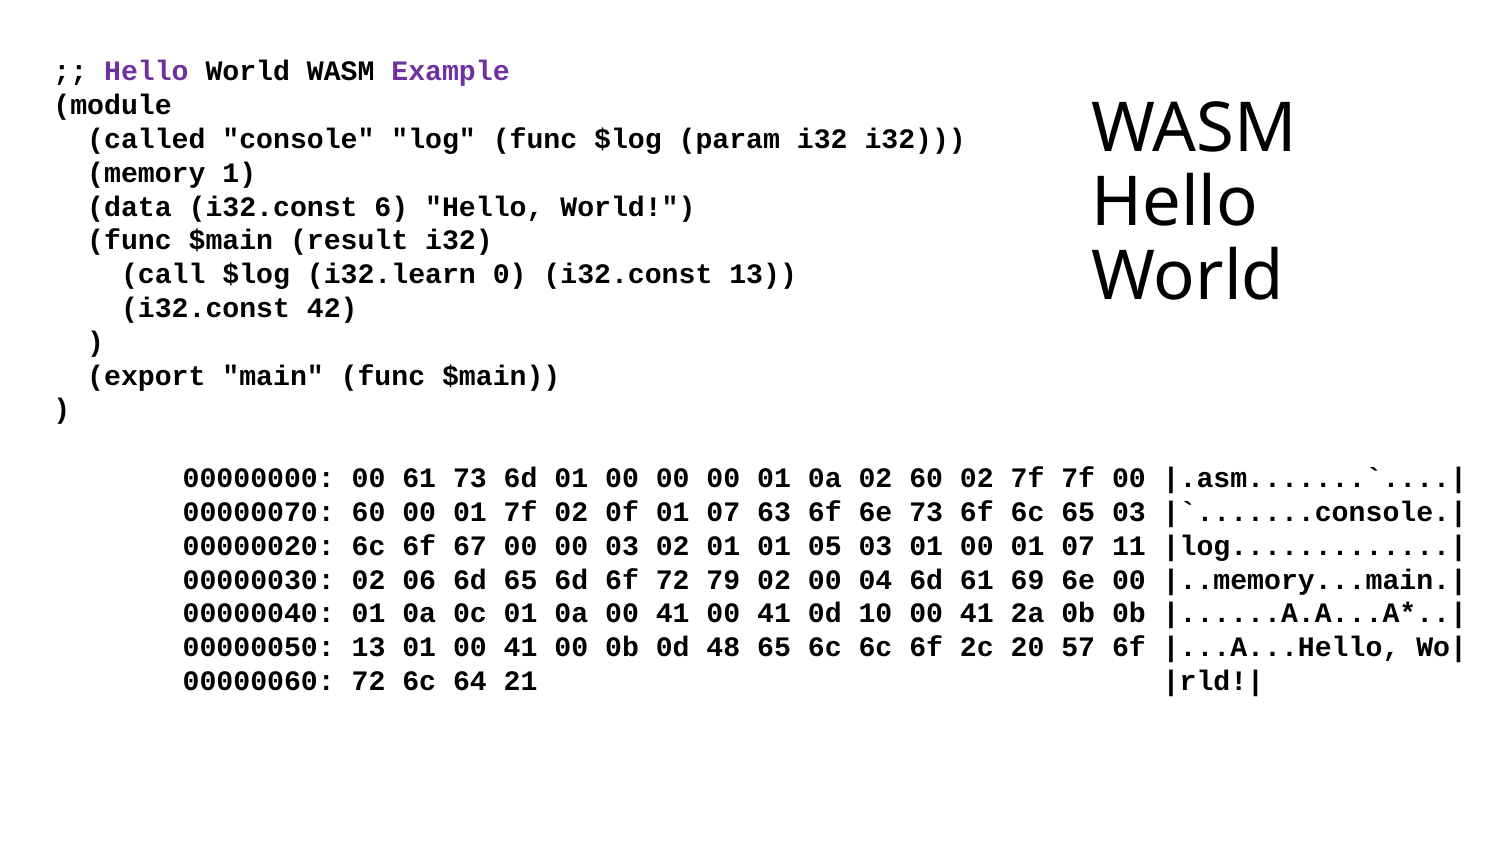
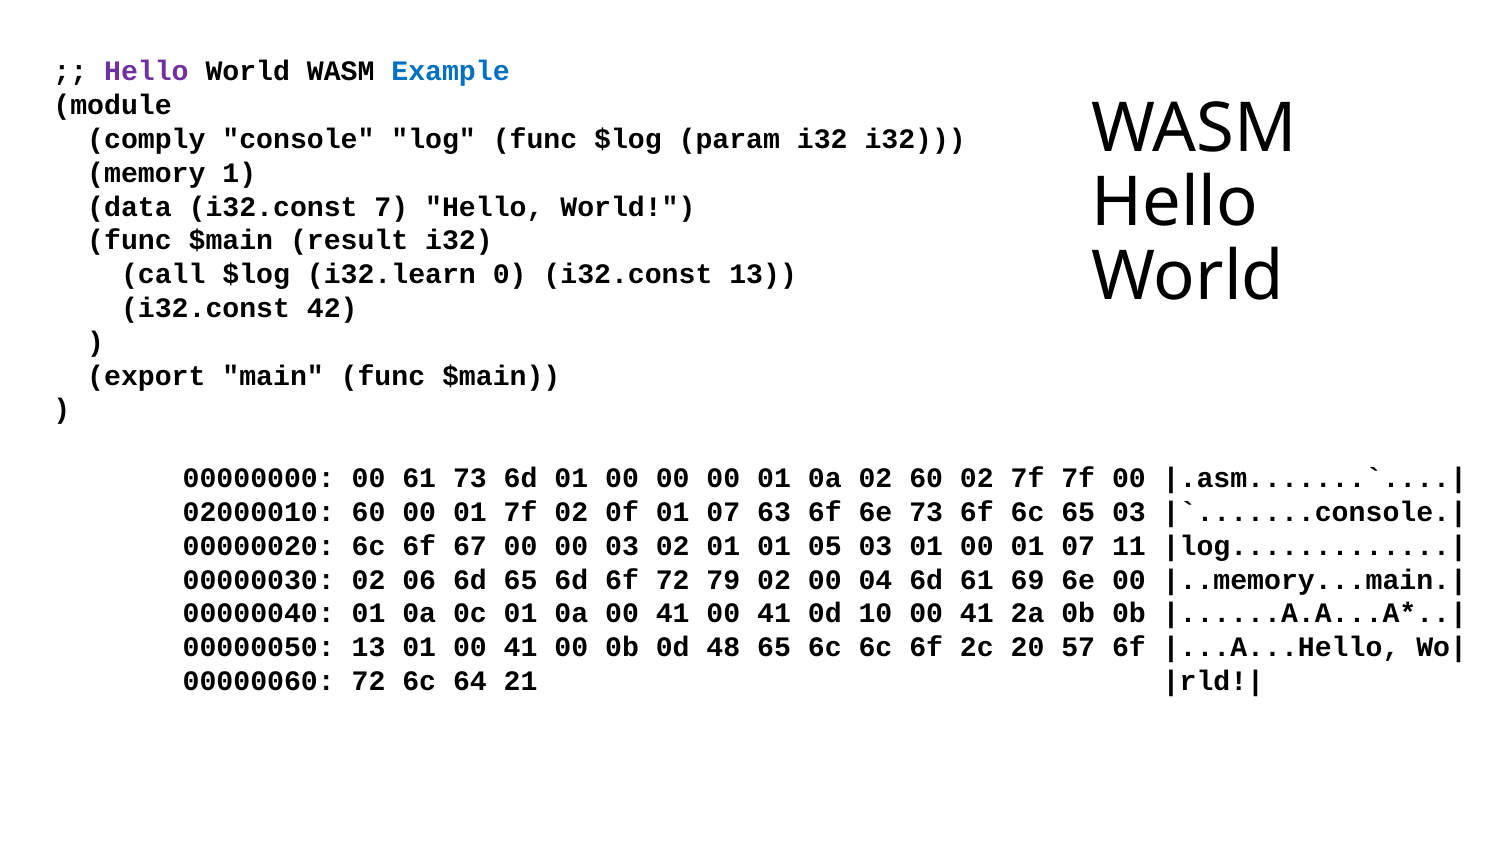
Example colour: purple -> blue
called: called -> comply
6: 6 -> 7
00000070: 00000070 -> 02000010
